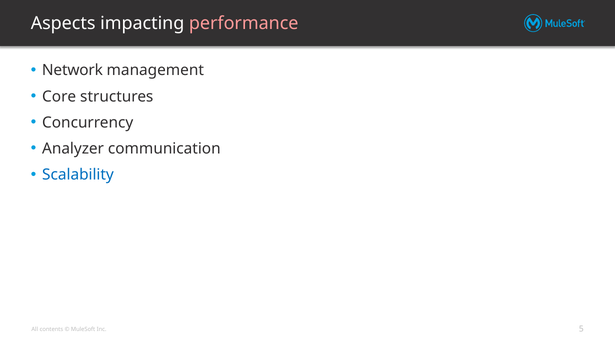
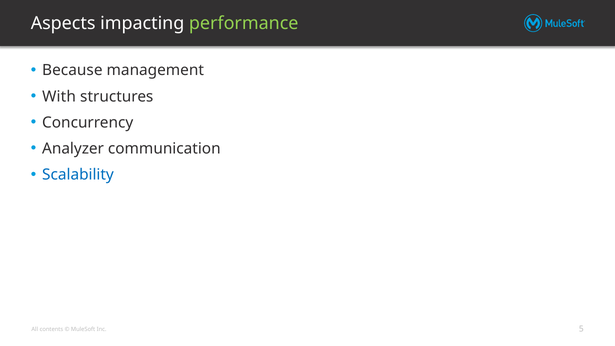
performance colour: pink -> light green
Network: Network -> Because
Core: Core -> With
